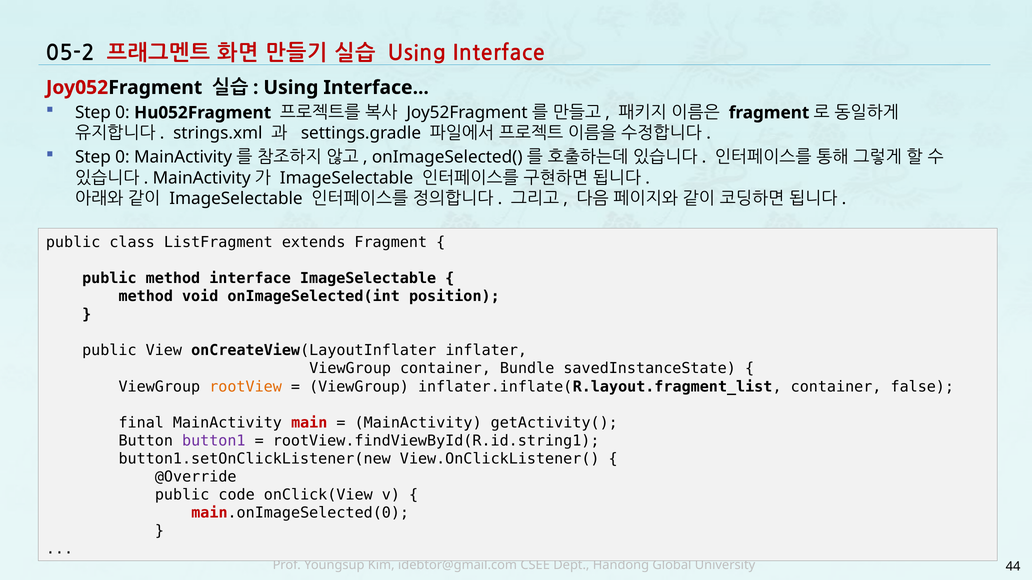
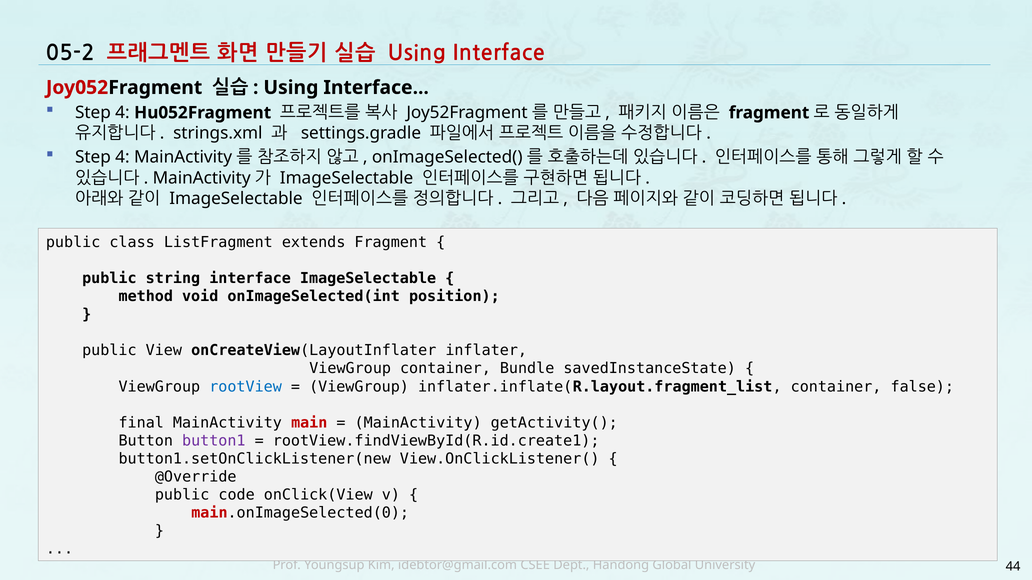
0 at (122, 113): 0 -> 4
0 at (122, 157): 0 -> 4
public method: method -> string
rootView colour: orange -> blue
rootView.findViewById(R.id.string1: rootView.findViewById(R.id.string1 -> rootView.findViewById(R.id.create1
